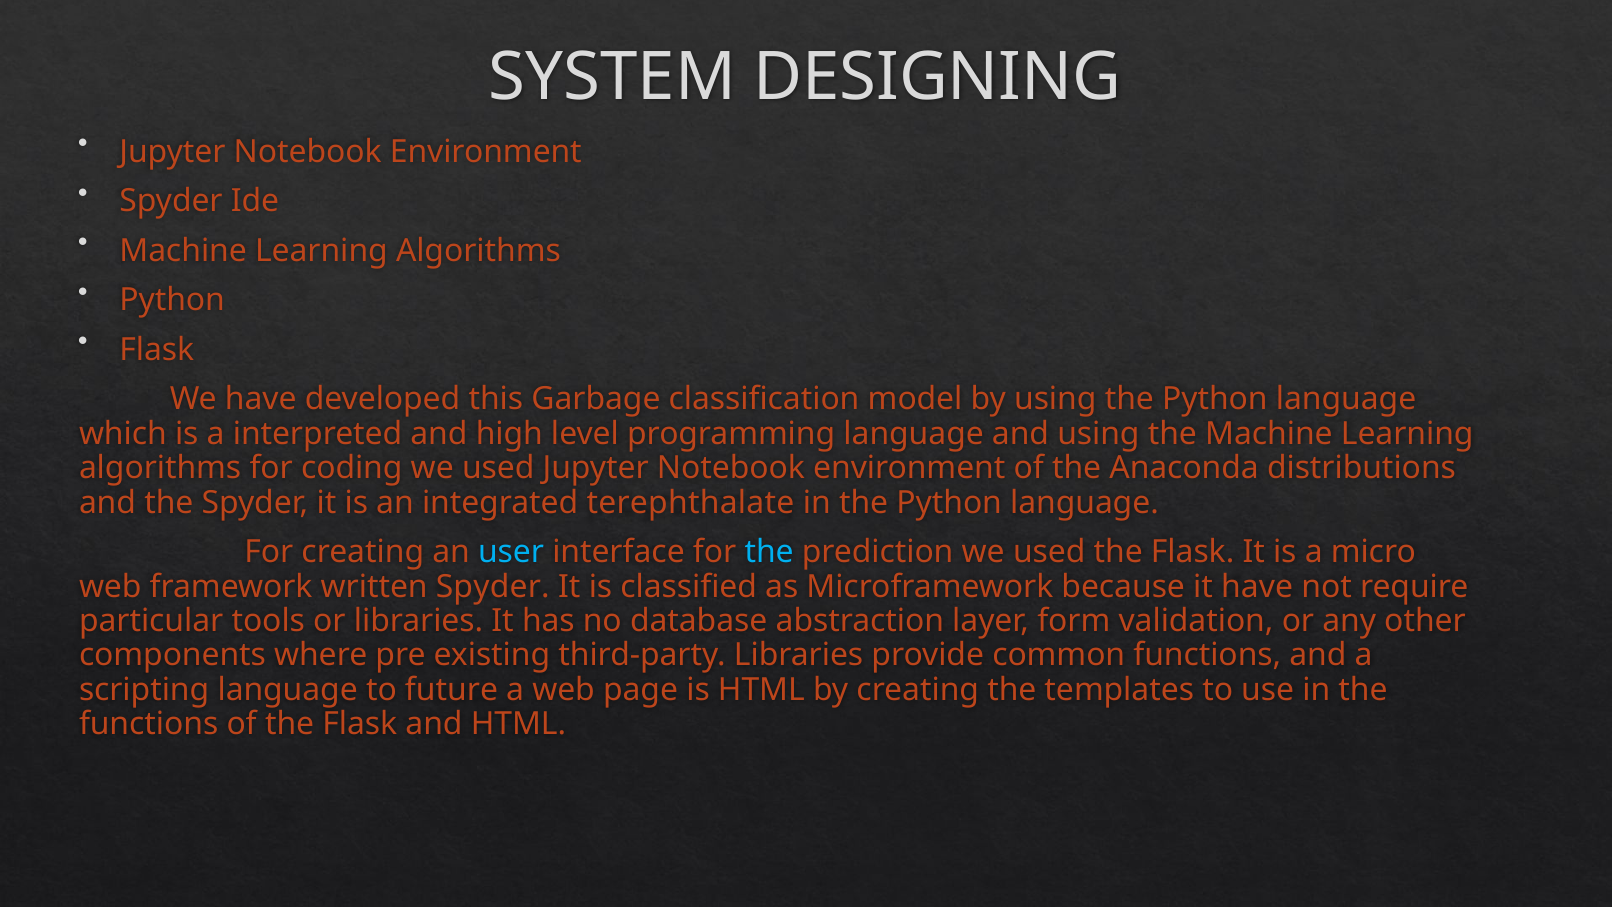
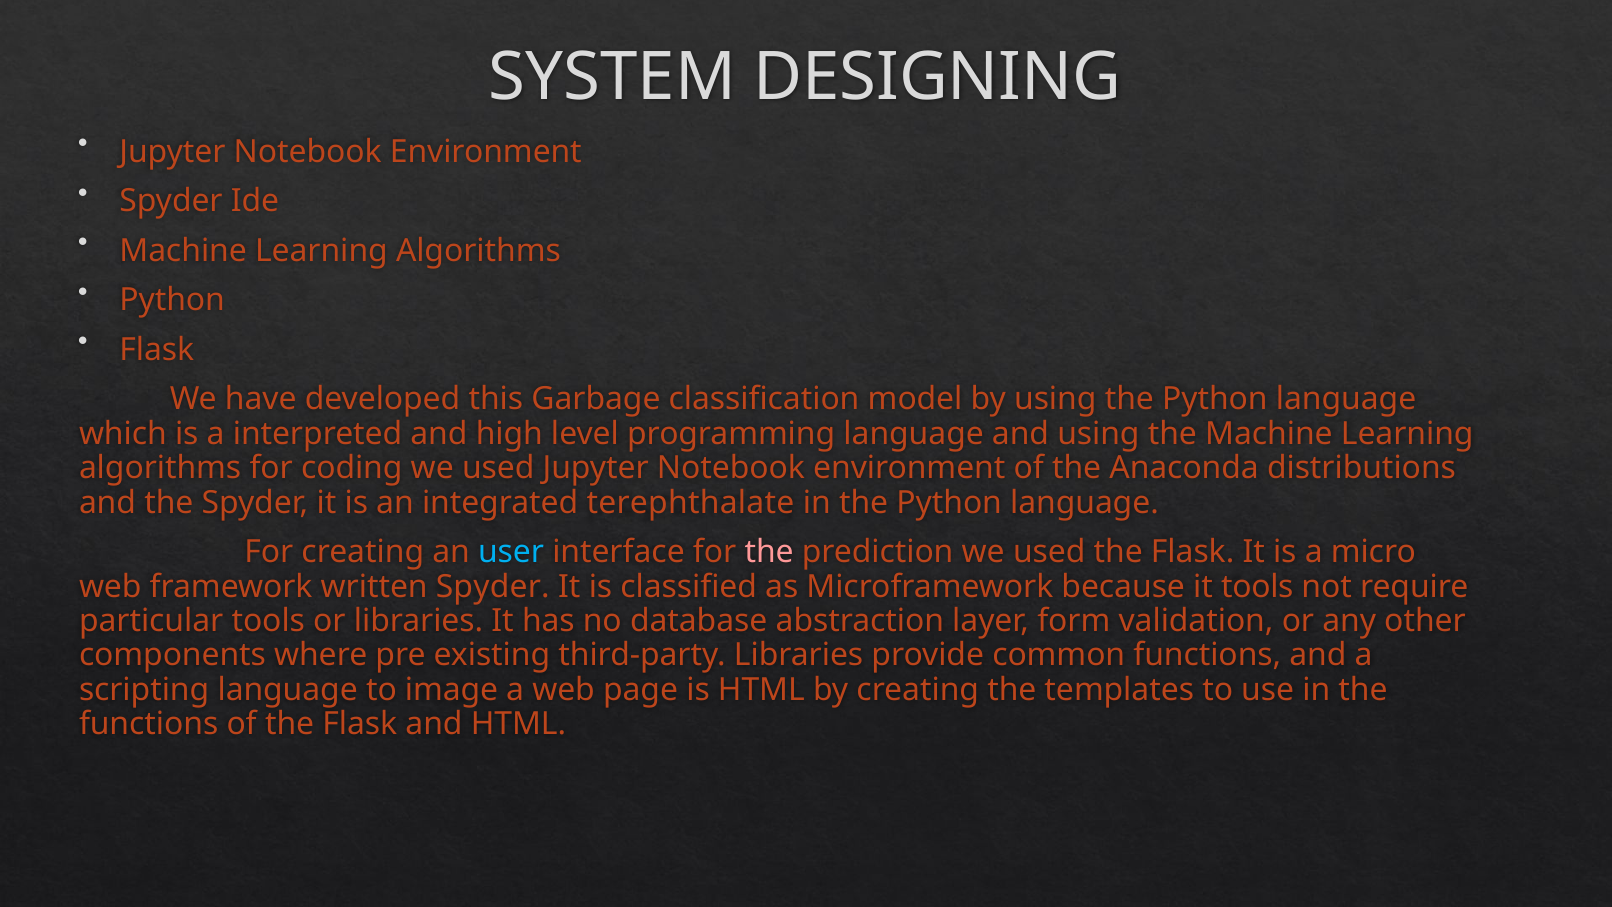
the at (769, 552) colour: light blue -> pink
it have: have -> tools
future: future -> image
